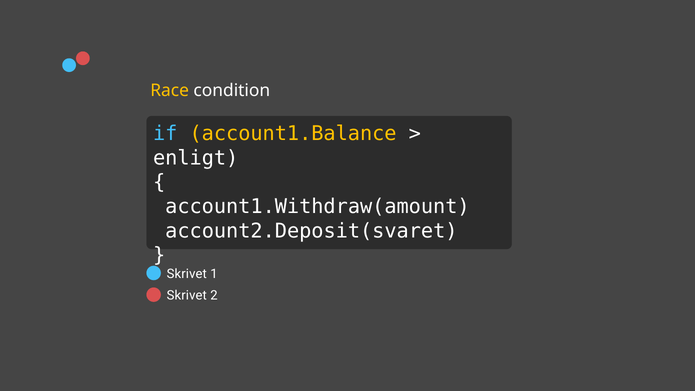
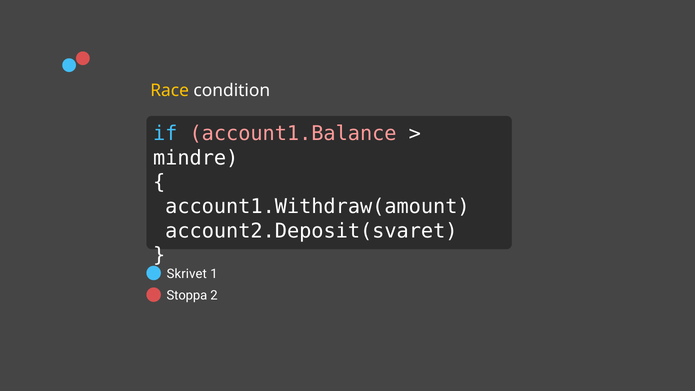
account1.Balance colour: yellow -> pink
enligt: enligt -> mindre
Skrivet at (187, 295): Skrivet -> Stoppa
